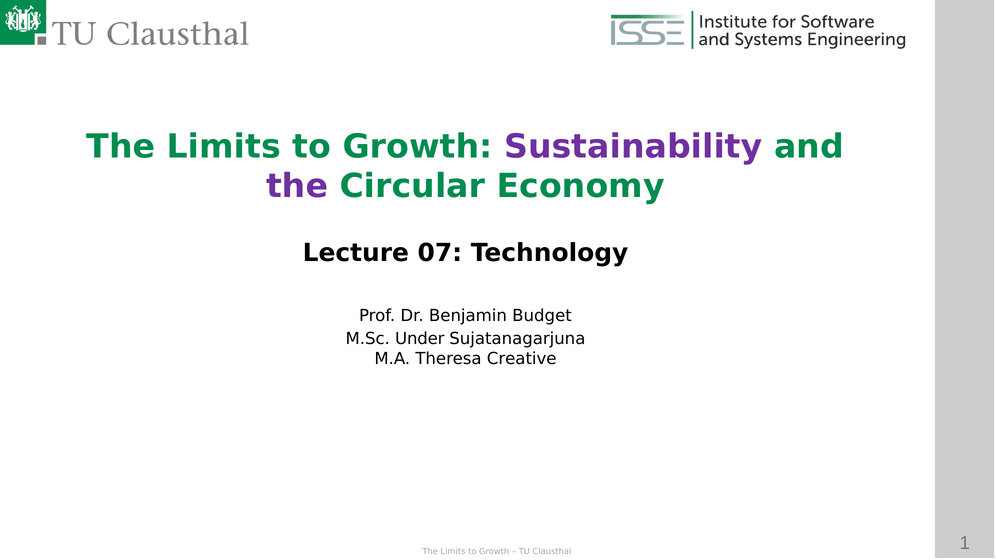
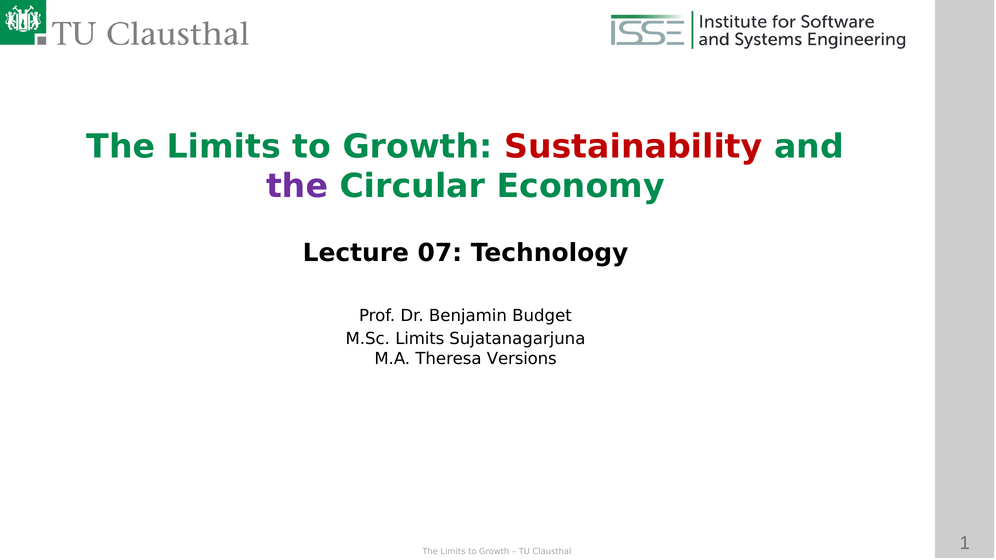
Sustainability colour: purple -> red
M.Sc Under: Under -> Limits
Creative: Creative -> Versions
